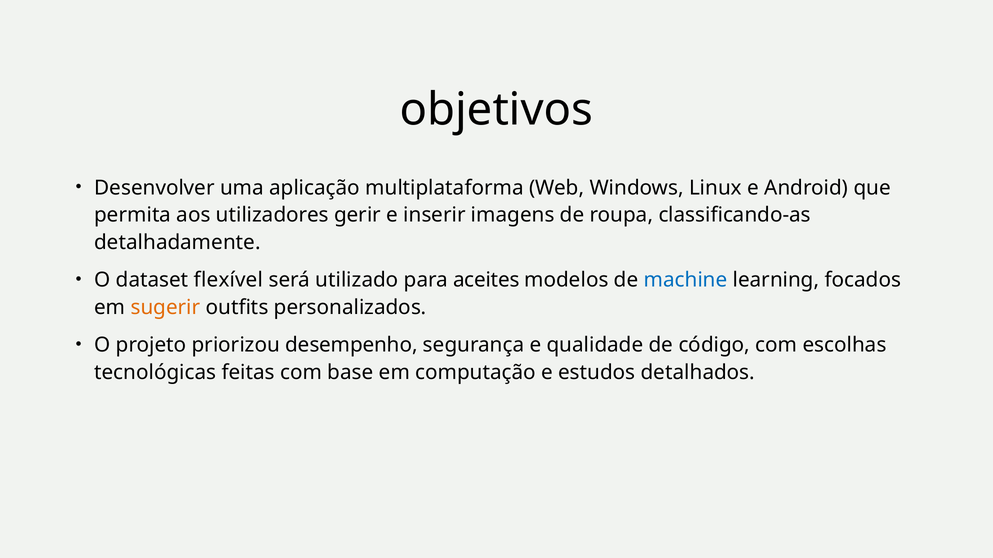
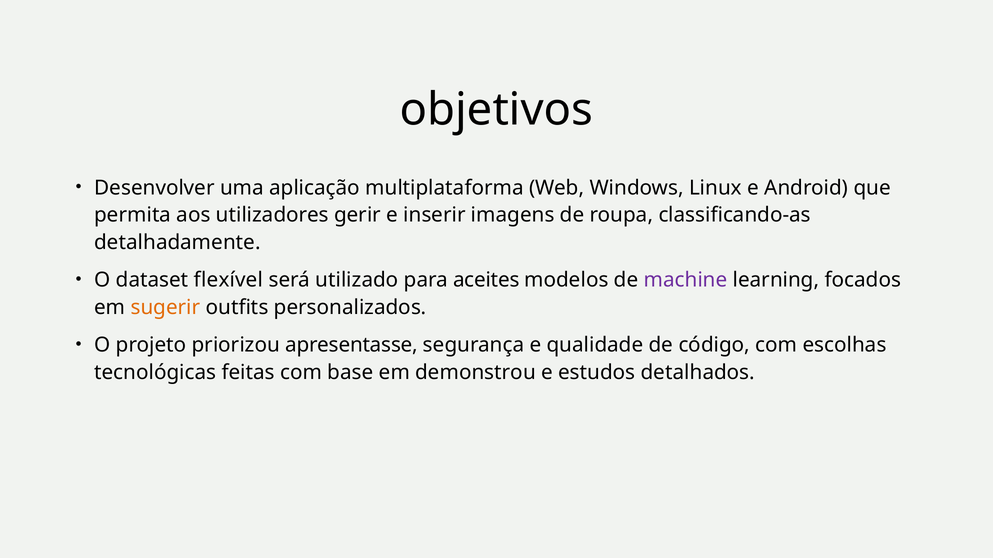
machine colour: blue -> purple
desempenho: desempenho -> apresentasse
computação: computação -> demonstrou
